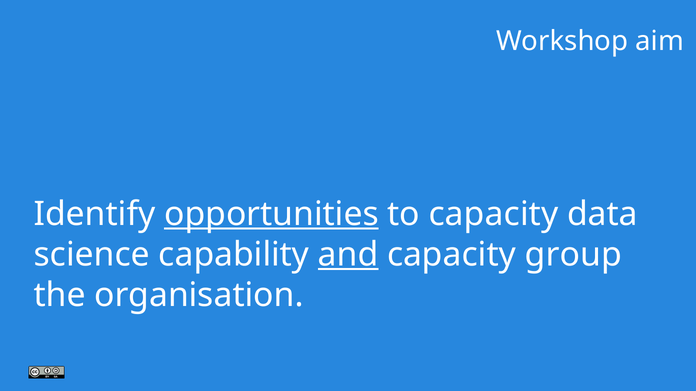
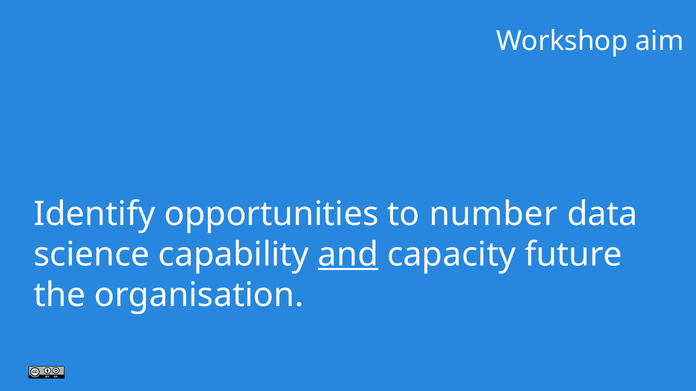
opportunities underline: present -> none
to capacity: capacity -> number
group: group -> future
